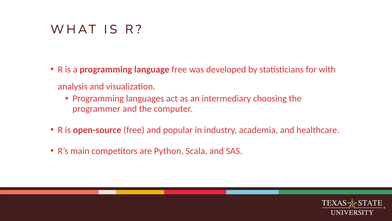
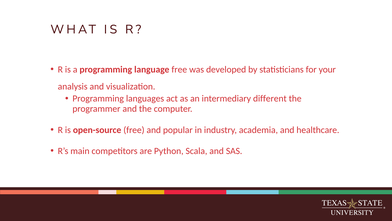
with: with -> your
choosing: choosing -> different
